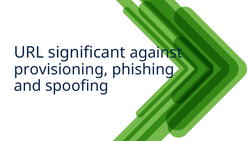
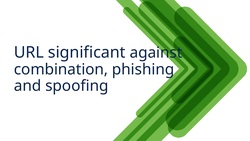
provisioning: provisioning -> combination
